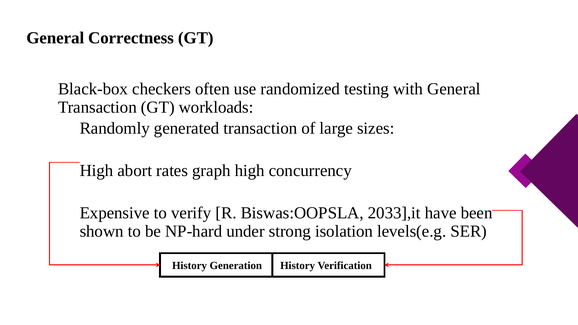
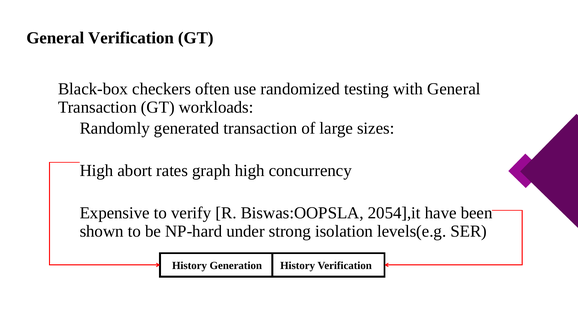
General Correctness: Correctness -> Verification
2033],it: 2033],it -> 2054],it
